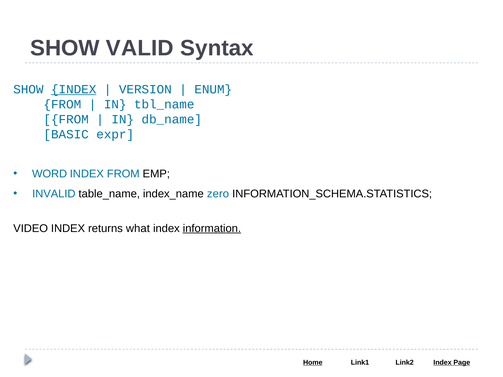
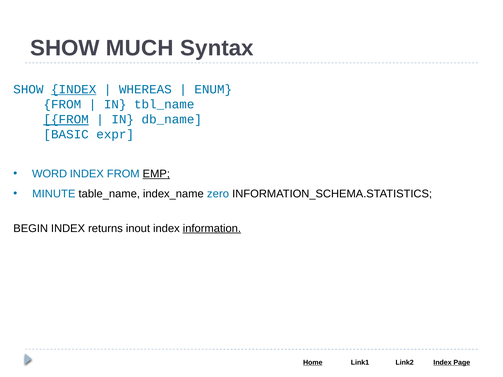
VALID: VALID -> MUCH
VERSION: VERSION -> WHEREAS
FROM at (66, 119) underline: none -> present
EMP underline: none -> present
INVALID: INVALID -> MINUTE
VIDEO: VIDEO -> BEGIN
what: what -> inout
